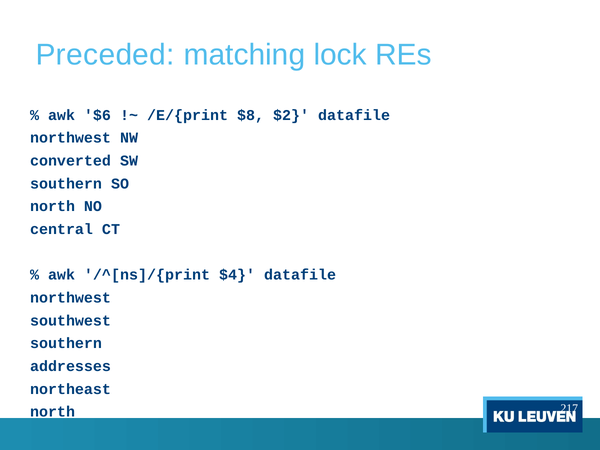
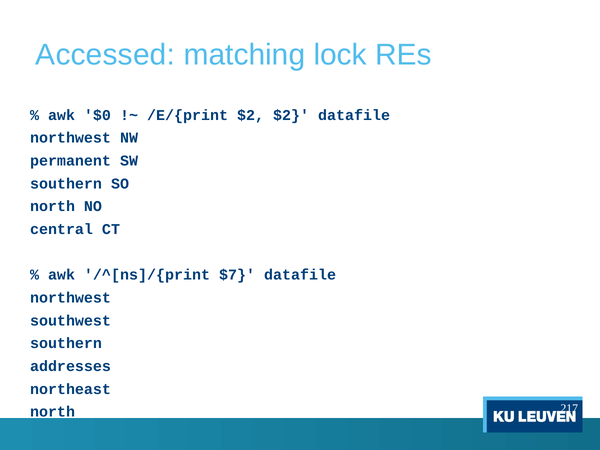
Preceded: Preceded -> Accessed
$6: $6 -> $0
/E/{print $8: $8 -> $2
converted: converted -> permanent
$4: $4 -> $7
